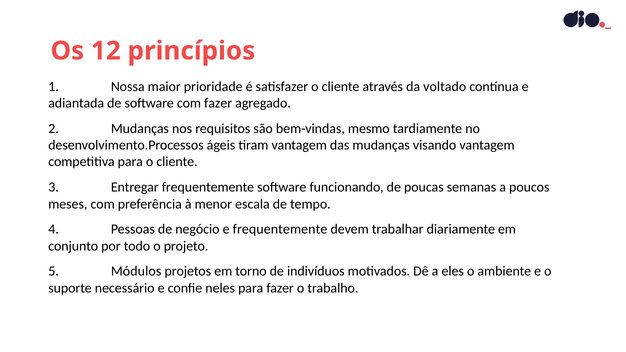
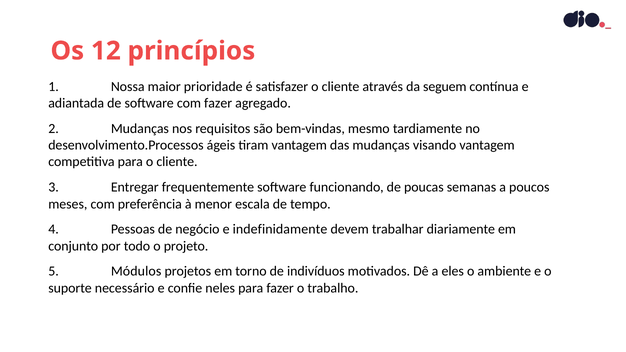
voltado: voltado -> seguem
e frequentemente: frequentemente -> indefinidamente
